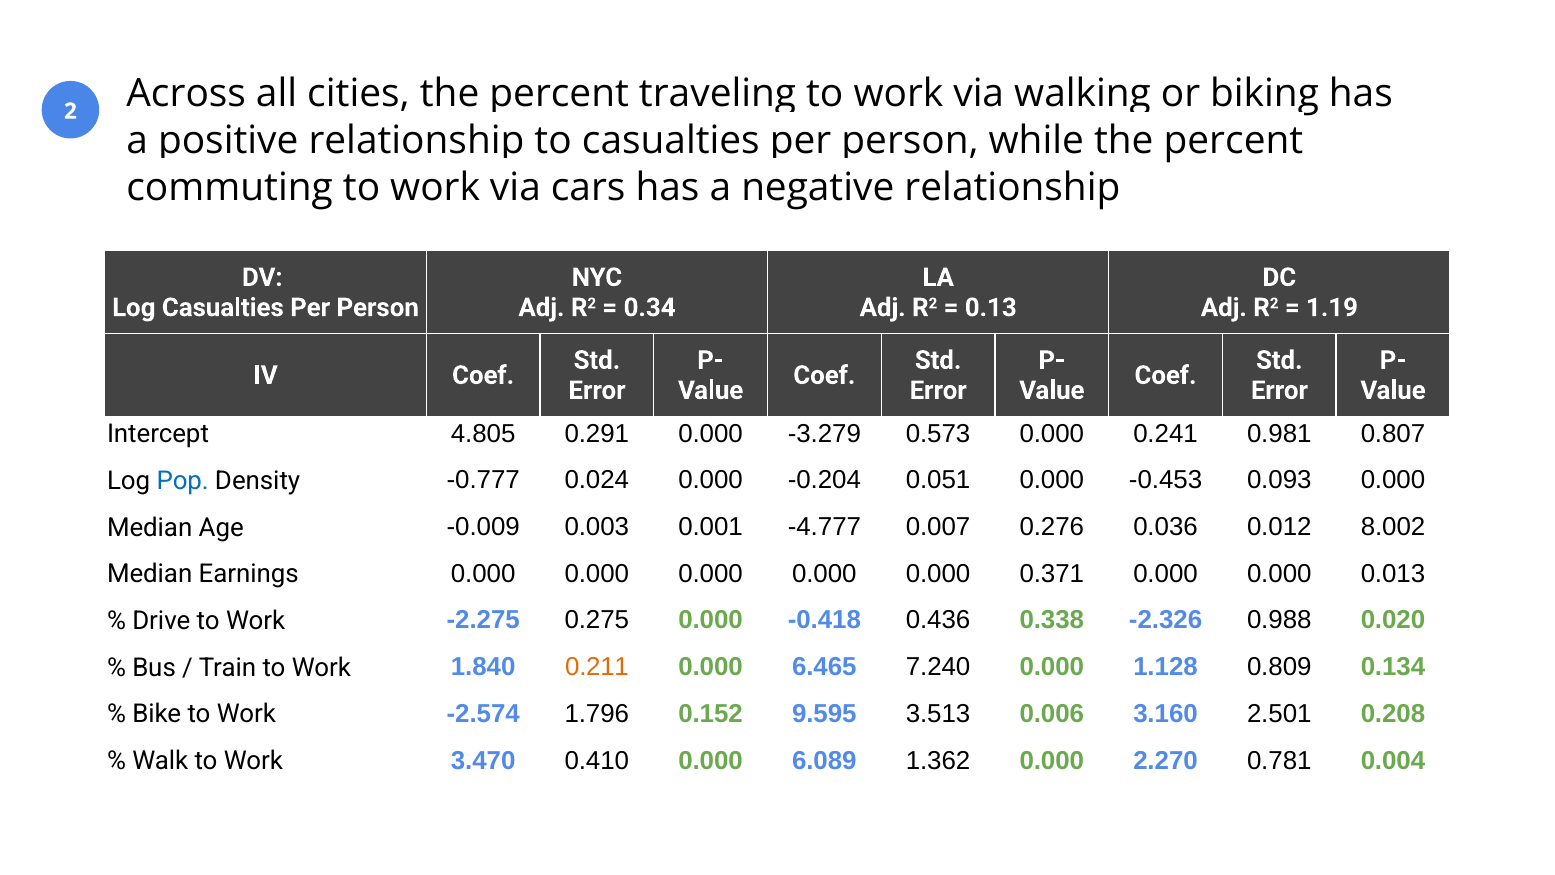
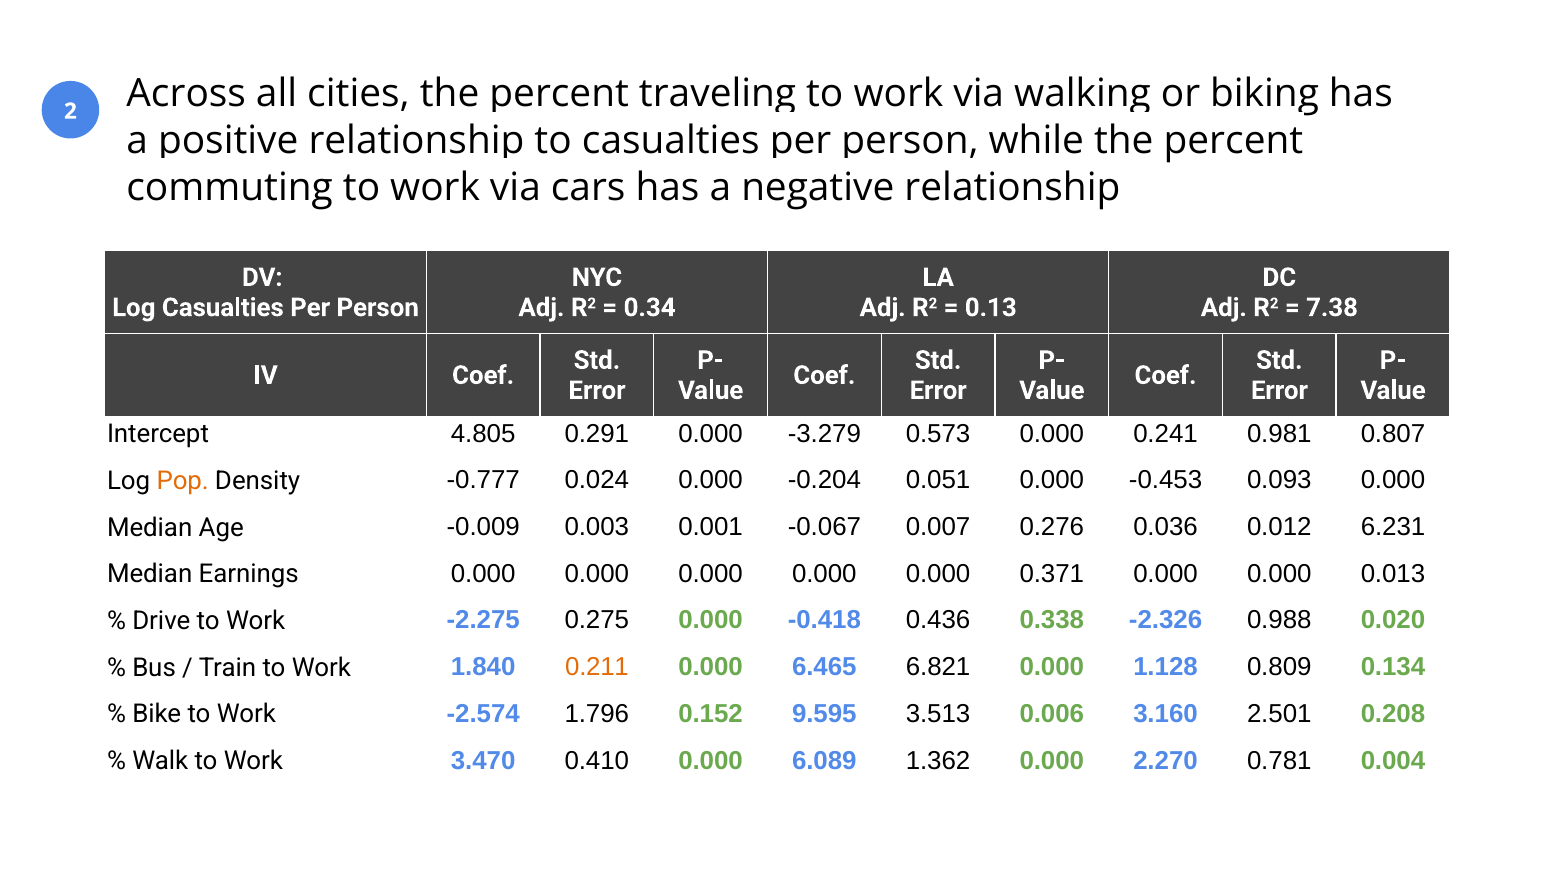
1.19: 1.19 -> 7.38
Pop colour: blue -> orange
-4.777: -4.777 -> -0.067
8.002: 8.002 -> 6.231
7.240: 7.240 -> 6.821
